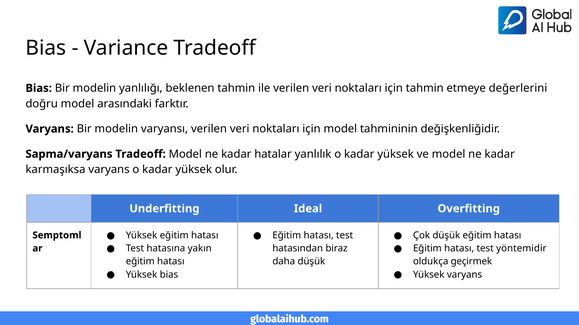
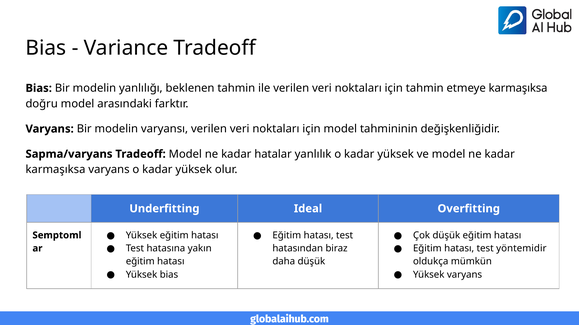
etmeye değerlerini: değerlerini -> karmaşıksa
geçirmek: geçirmek -> mümkün
